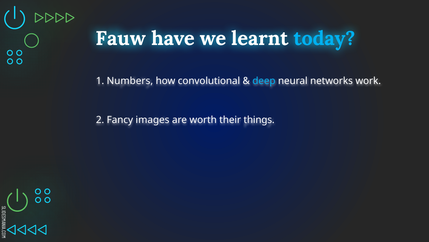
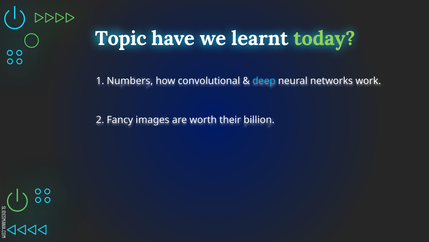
Fauw: Fauw -> Topic
today colour: light blue -> light green
things: things -> billion
